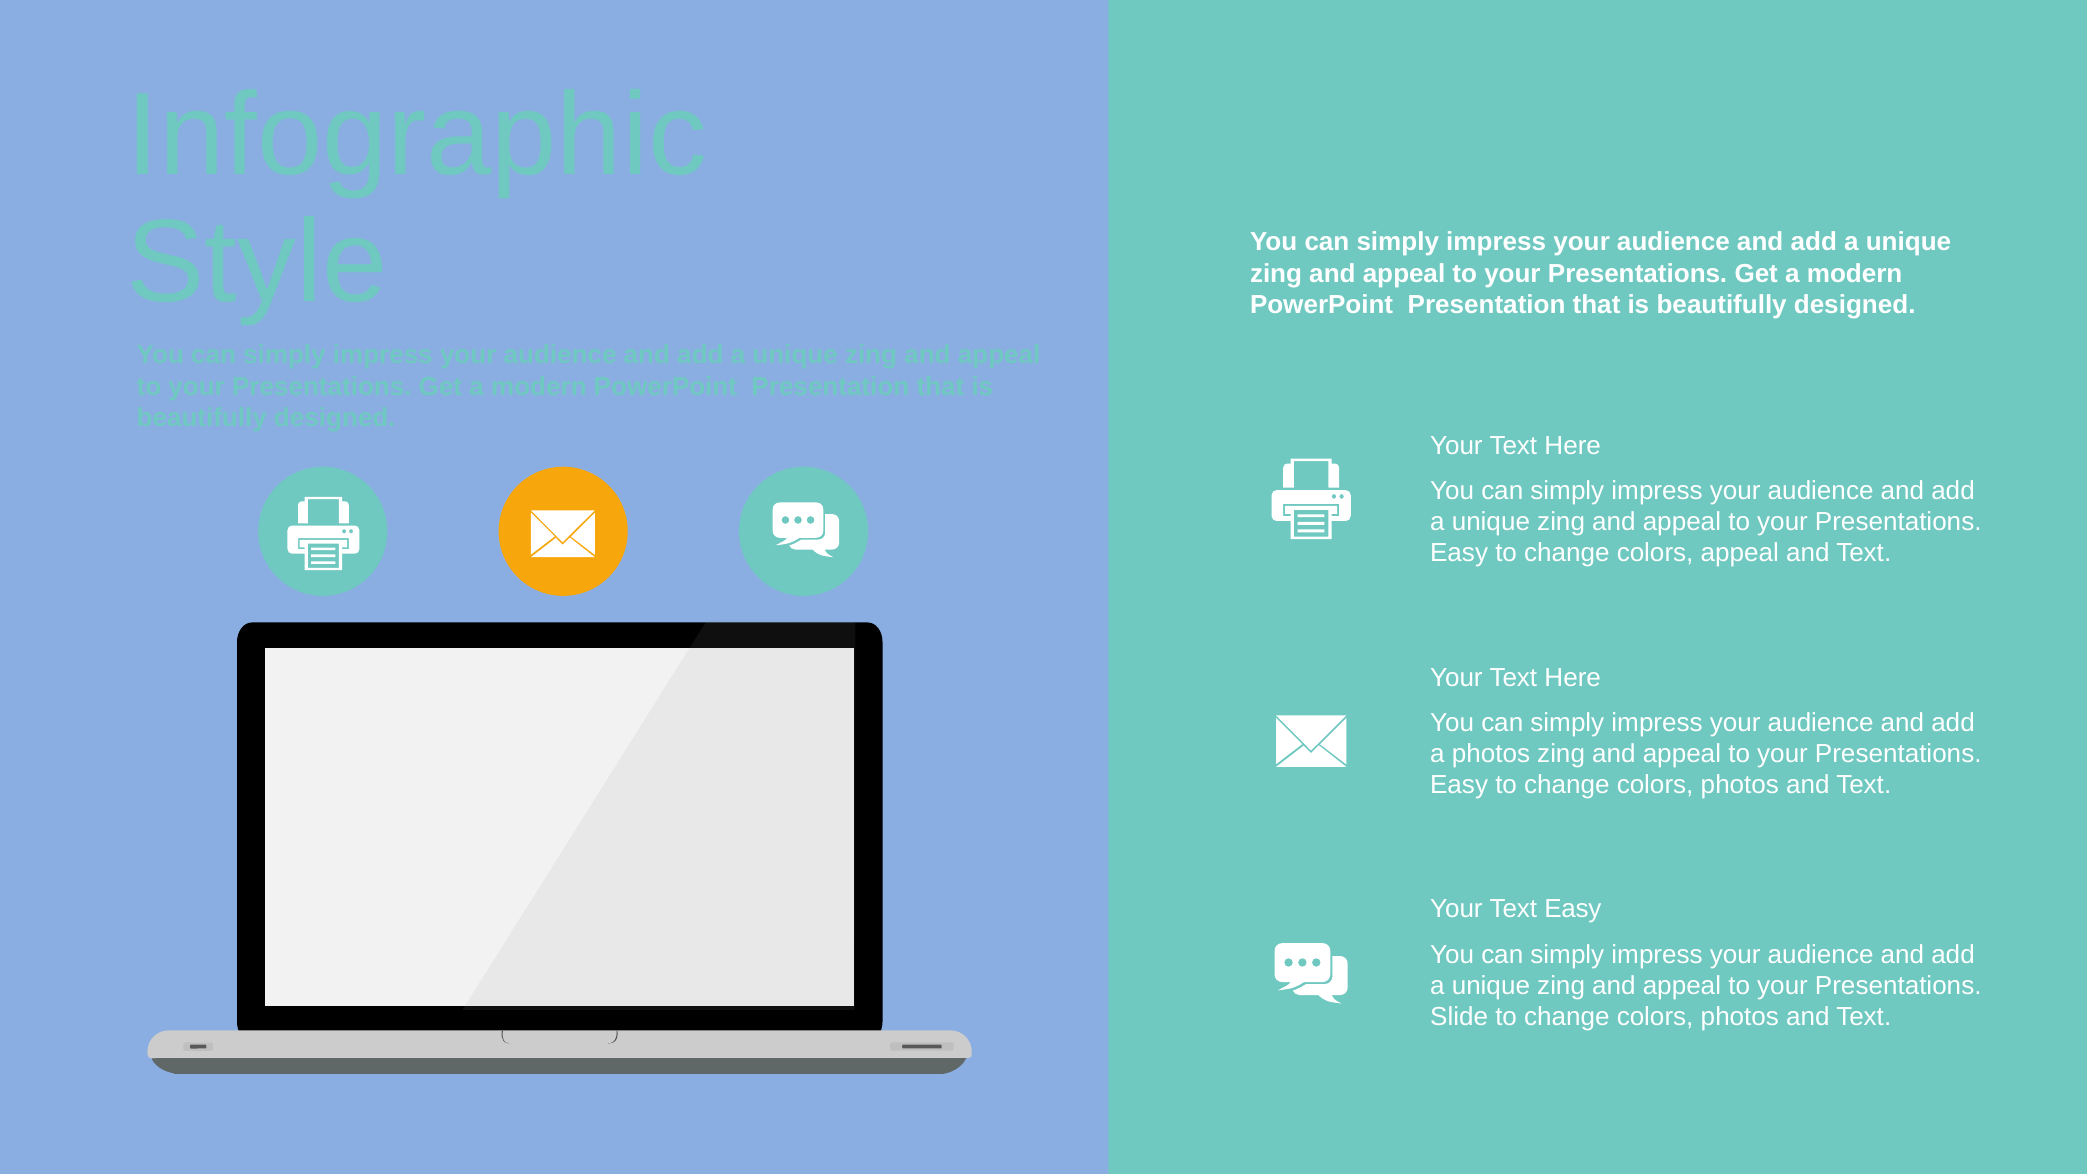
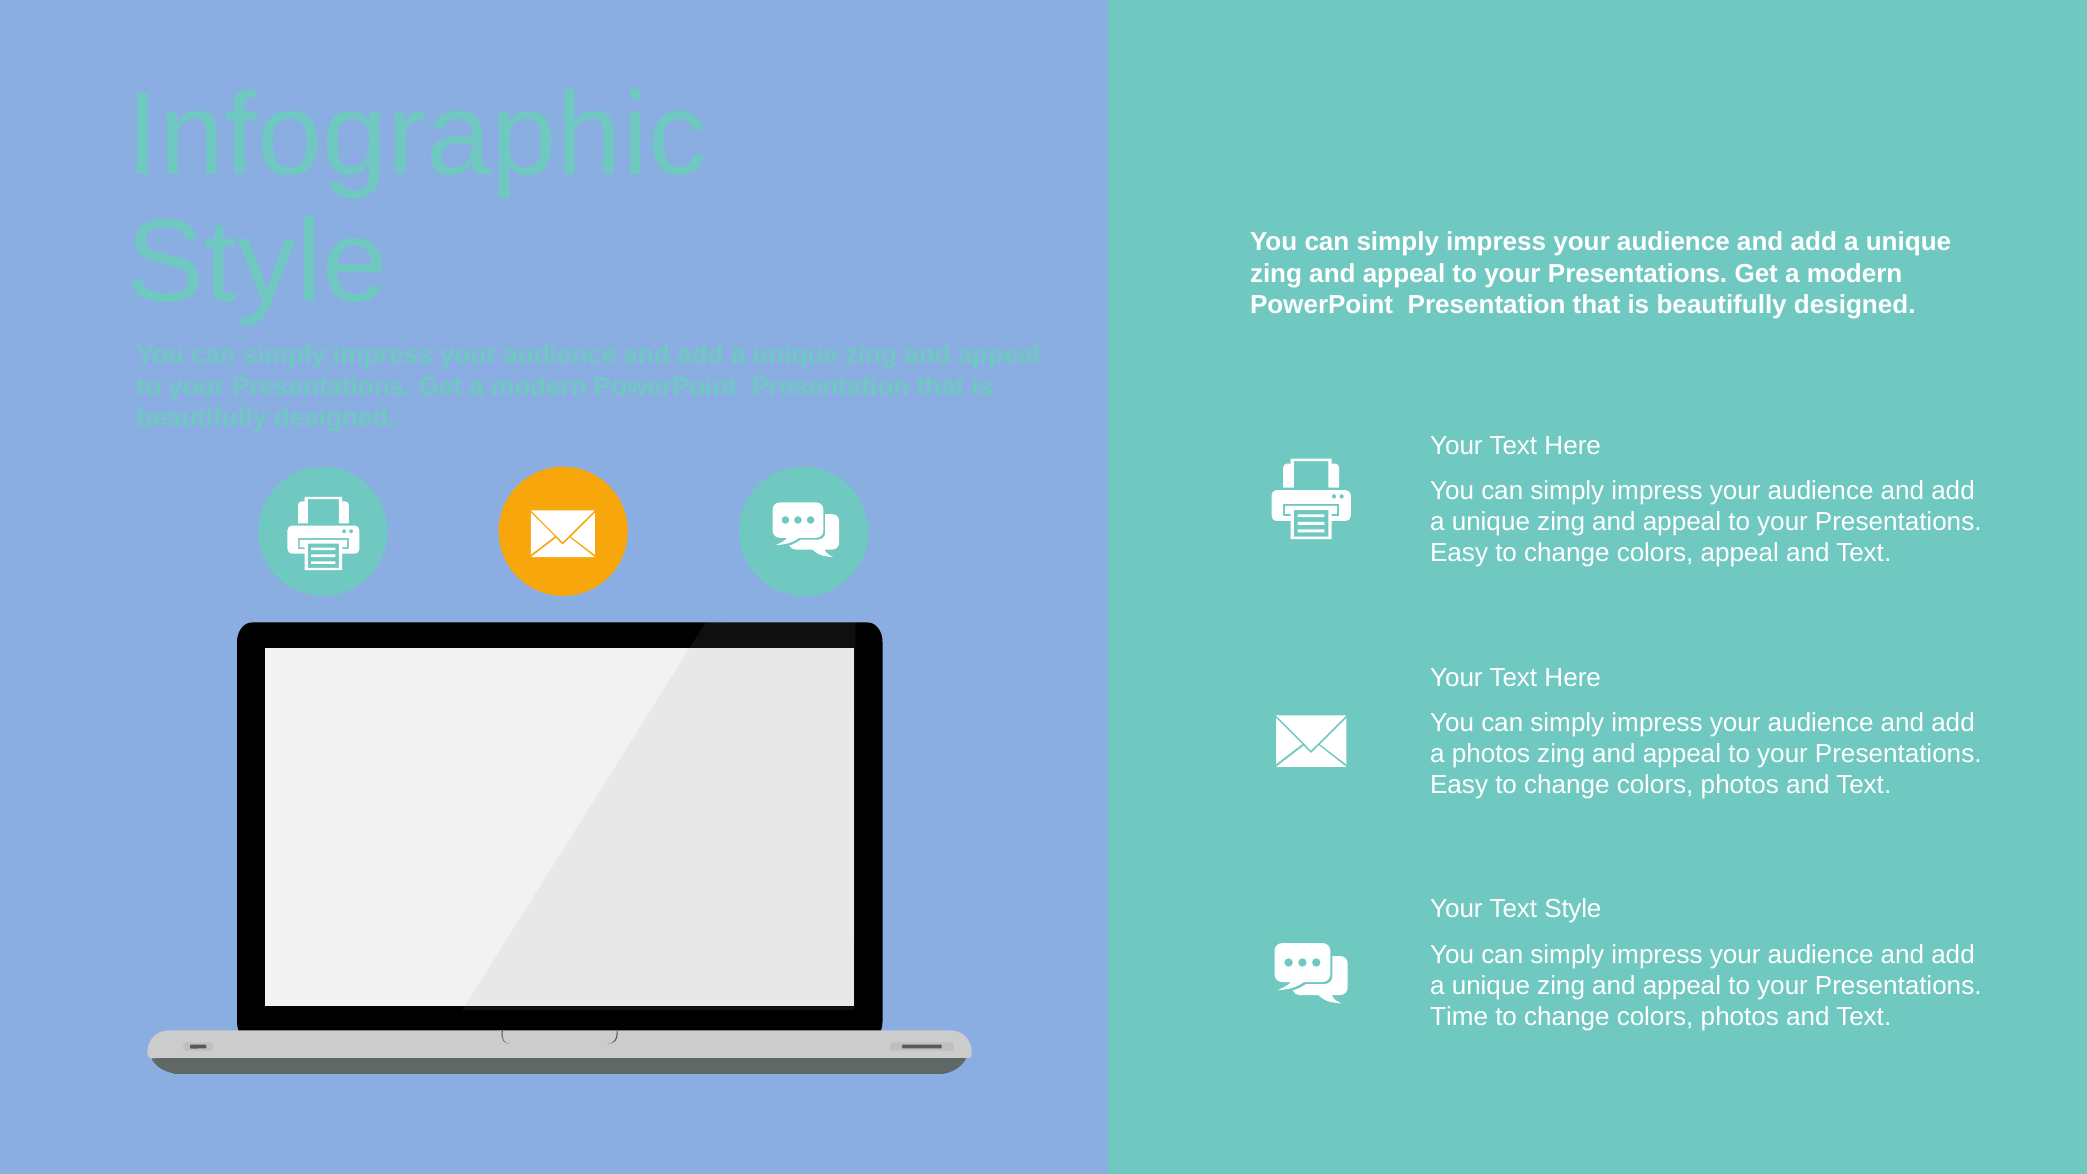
Text Easy: Easy -> Style
Slide: Slide -> Time
